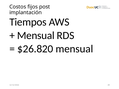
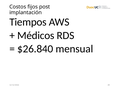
Mensual at (36, 36): Mensual -> Médicos
$26.820: $26.820 -> $26.840
